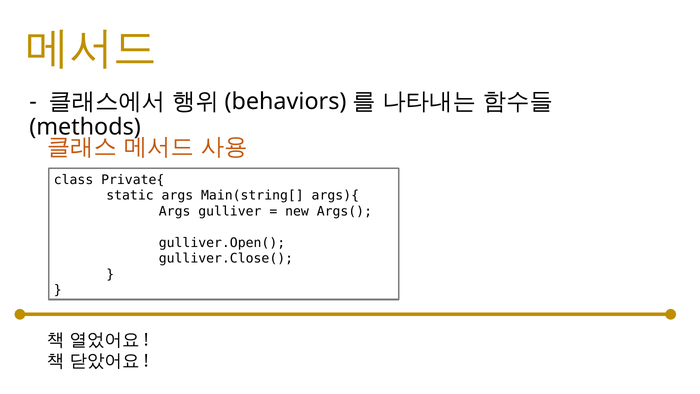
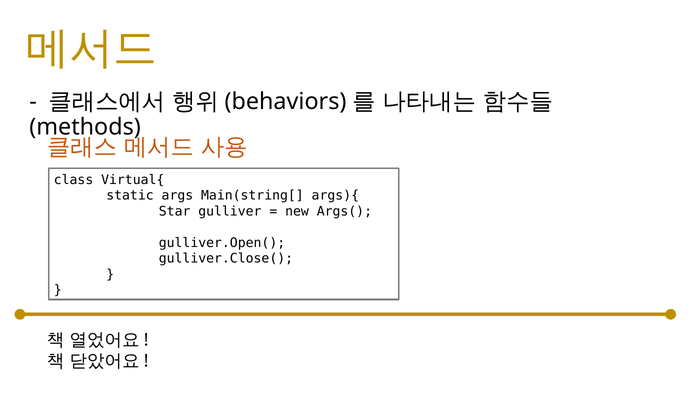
Private{: Private{ -> Virtual{
Args at (175, 211): Args -> Star
